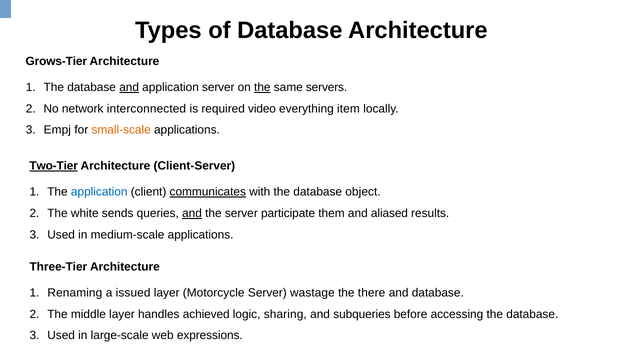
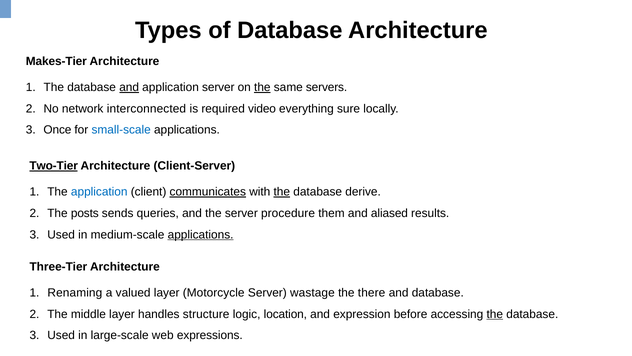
Grows-Tier: Grows-Tier -> Makes-Tier
item: item -> sure
Empj: Empj -> Once
small-scale colour: orange -> blue
the at (282, 192) underline: none -> present
object: object -> derive
white: white -> posts
and at (192, 213) underline: present -> none
participate: participate -> procedure
applications at (201, 234) underline: none -> present
issued: issued -> valued
achieved: achieved -> structure
sharing: sharing -> location
subqueries: subqueries -> expression
the at (495, 314) underline: none -> present
